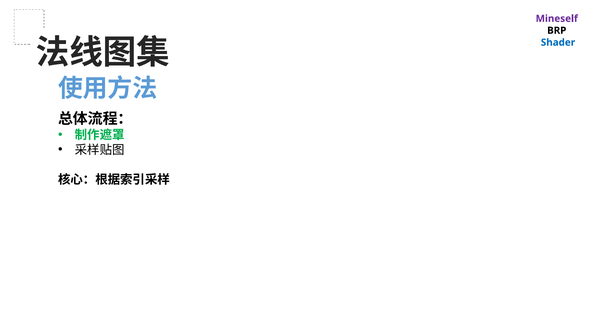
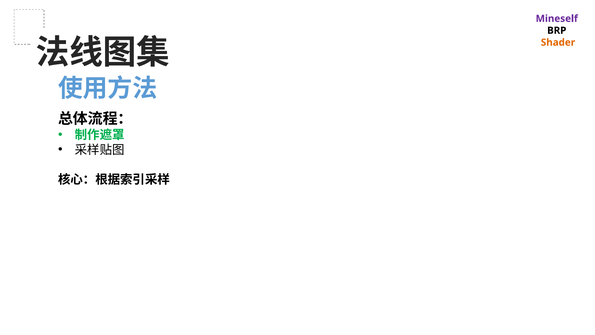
Shader colour: blue -> orange
